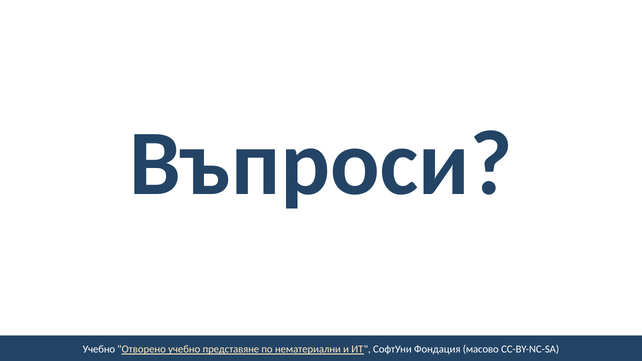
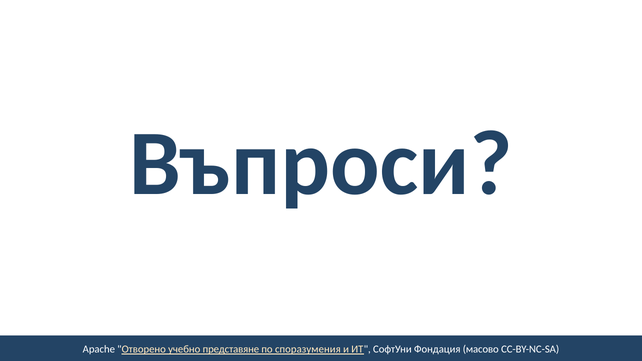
Учебно at (99, 349): Учебно -> Apache
нематериални: нематериални -> споразумения
